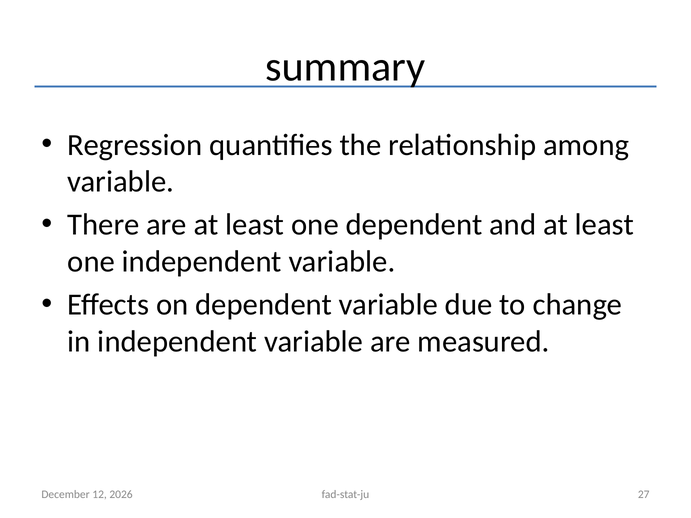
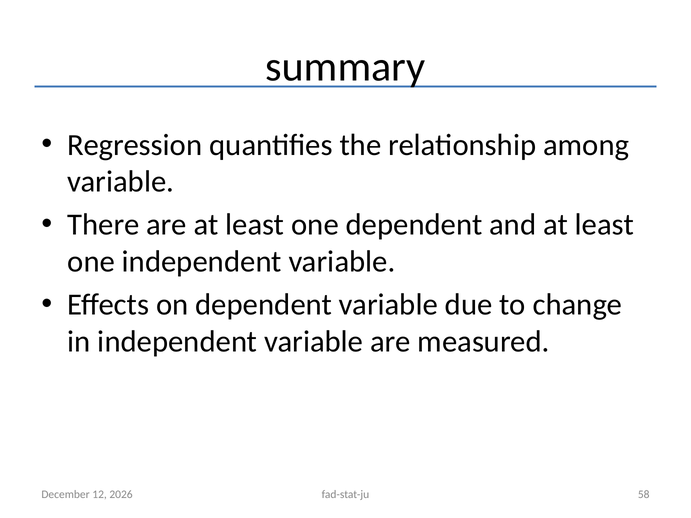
27: 27 -> 58
